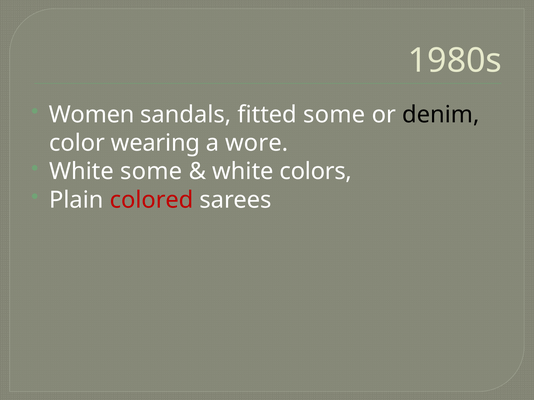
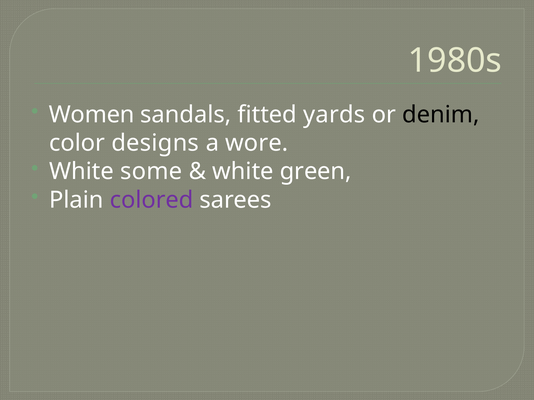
fitted some: some -> yards
wearing: wearing -> designs
colors: colors -> green
colored colour: red -> purple
